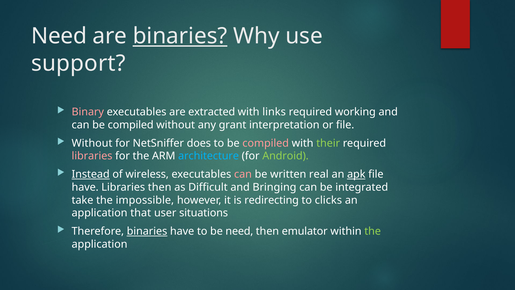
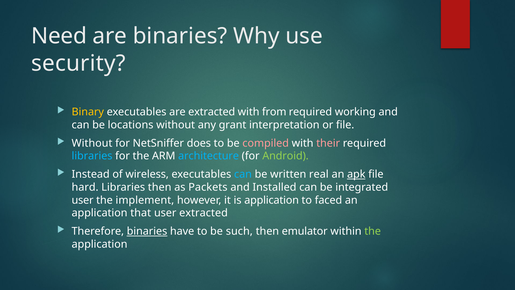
binaries at (180, 36) underline: present -> none
support: support -> security
Binary colour: pink -> yellow
links: links -> from
can be compiled: compiled -> locations
their colour: light green -> pink
libraries at (92, 156) colour: pink -> light blue
Instead underline: present -> none
can at (243, 174) colour: pink -> light blue
have at (85, 187): have -> hard
Difficult: Difficult -> Packets
Bringing: Bringing -> Installed
take at (83, 200): take -> user
impossible: impossible -> implement
is redirecting: redirecting -> application
clicks: clicks -> faced
user situations: situations -> extracted
be need: need -> such
